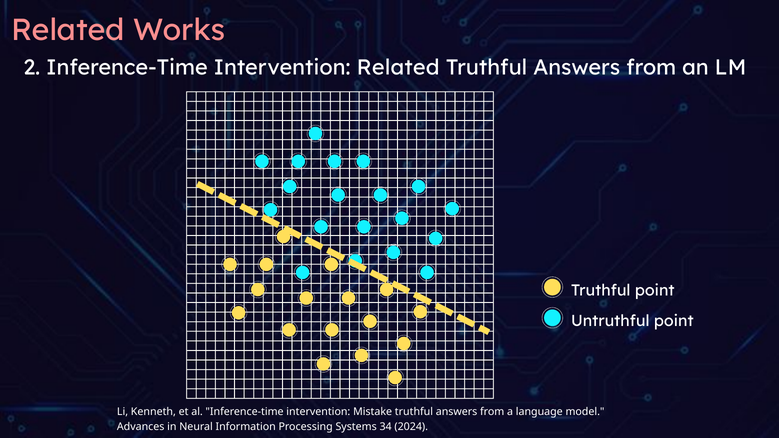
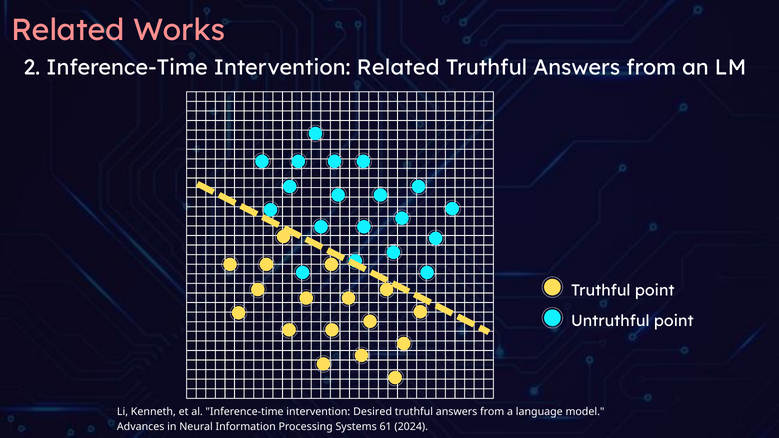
Mistake: Mistake -> Desired
34: 34 -> 61
